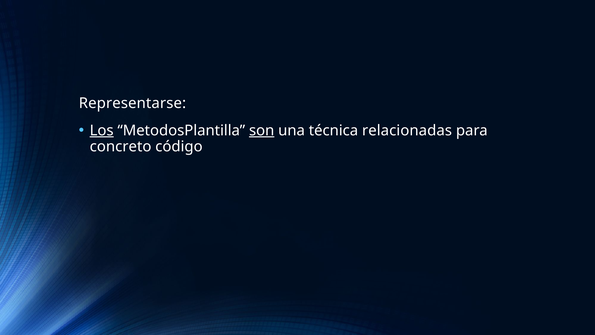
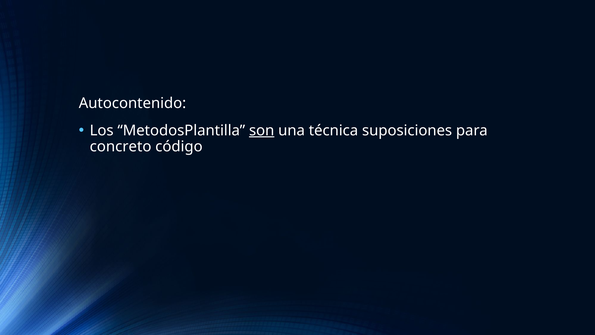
Representarse: Representarse -> Autocontenido
Los underline: present -> none
relacionadas: relacionadas -> suposiciones
